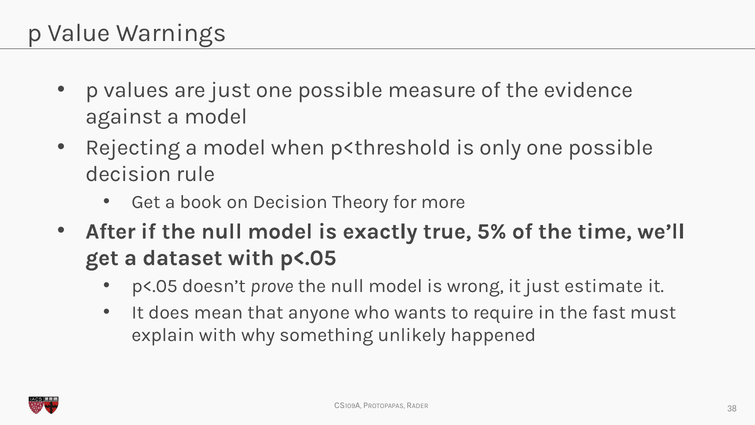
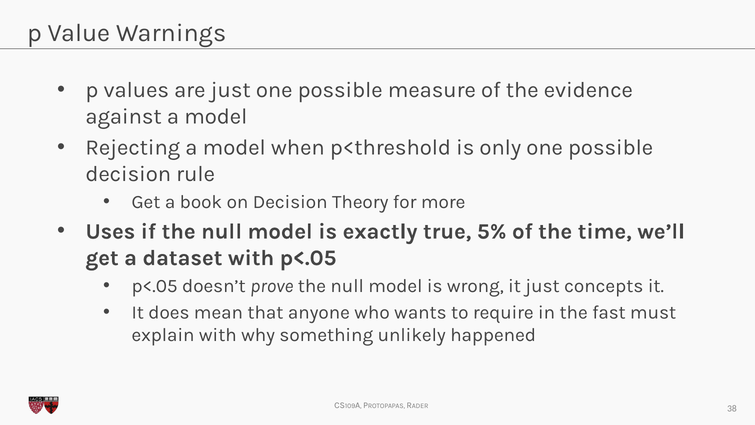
After: After -> Uses
estimate: estimate -> concepts
